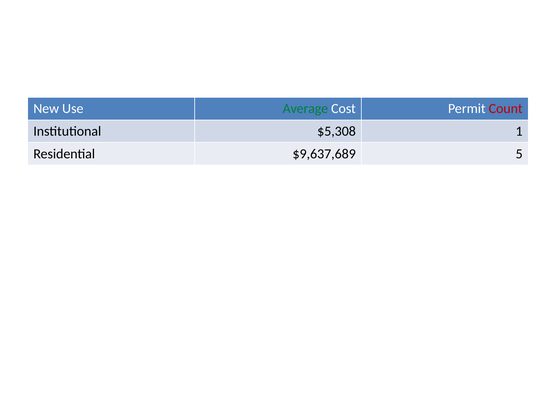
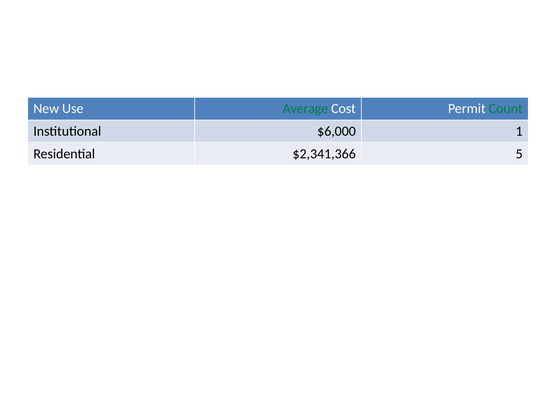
Count colour: red -> green
$5,308: $5,308 -> $6,000
$9,637,689: $9,637,689 -> $2,341,366
